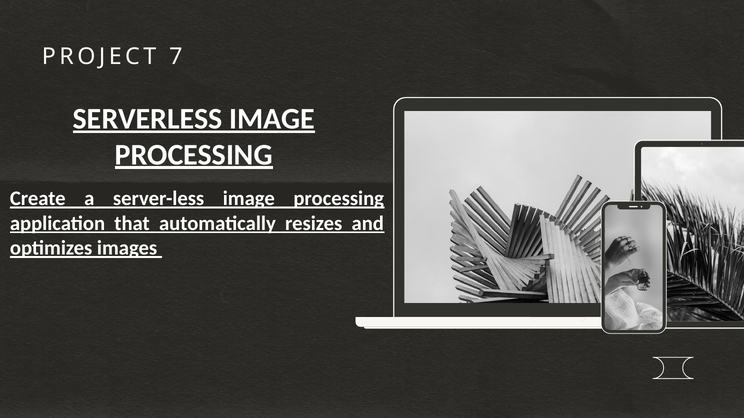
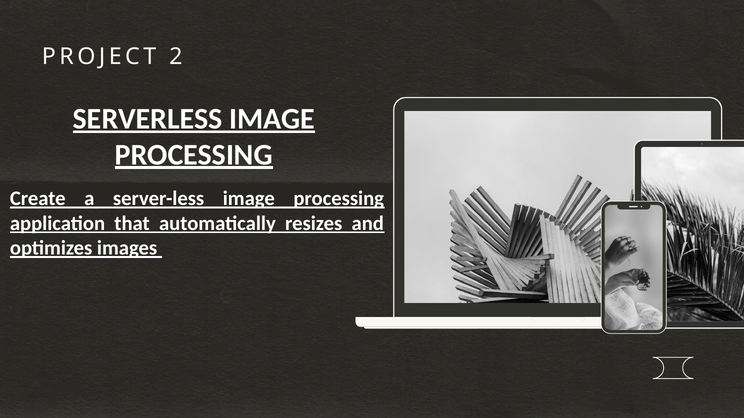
7: 7 -> 2
